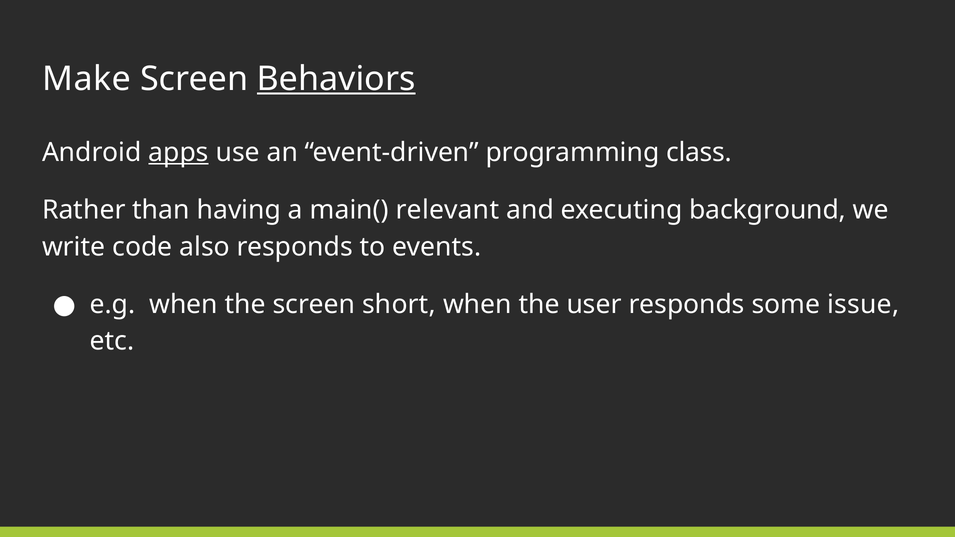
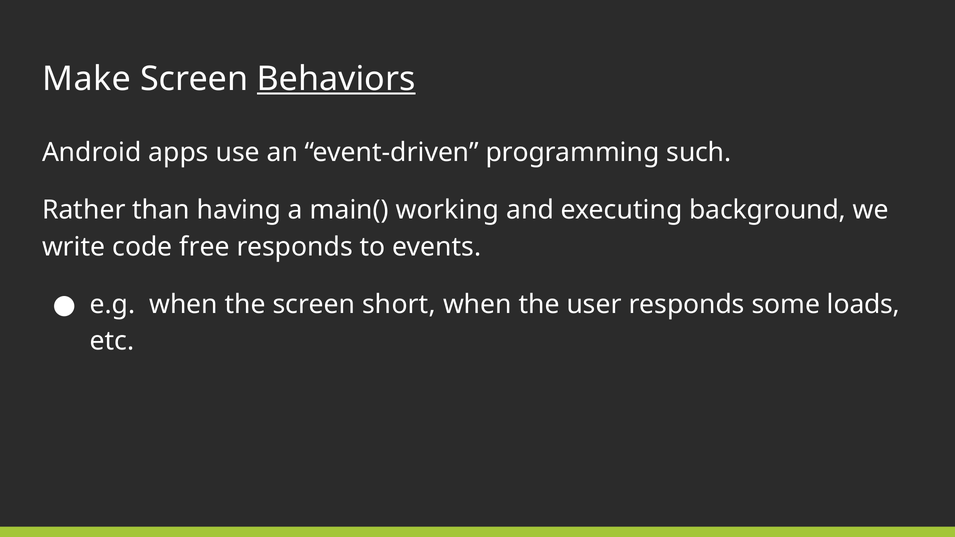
apps underline: present -> none
class: class -> such
relevant: relevant -> working
also: also -> free
issue: issue -> loads
